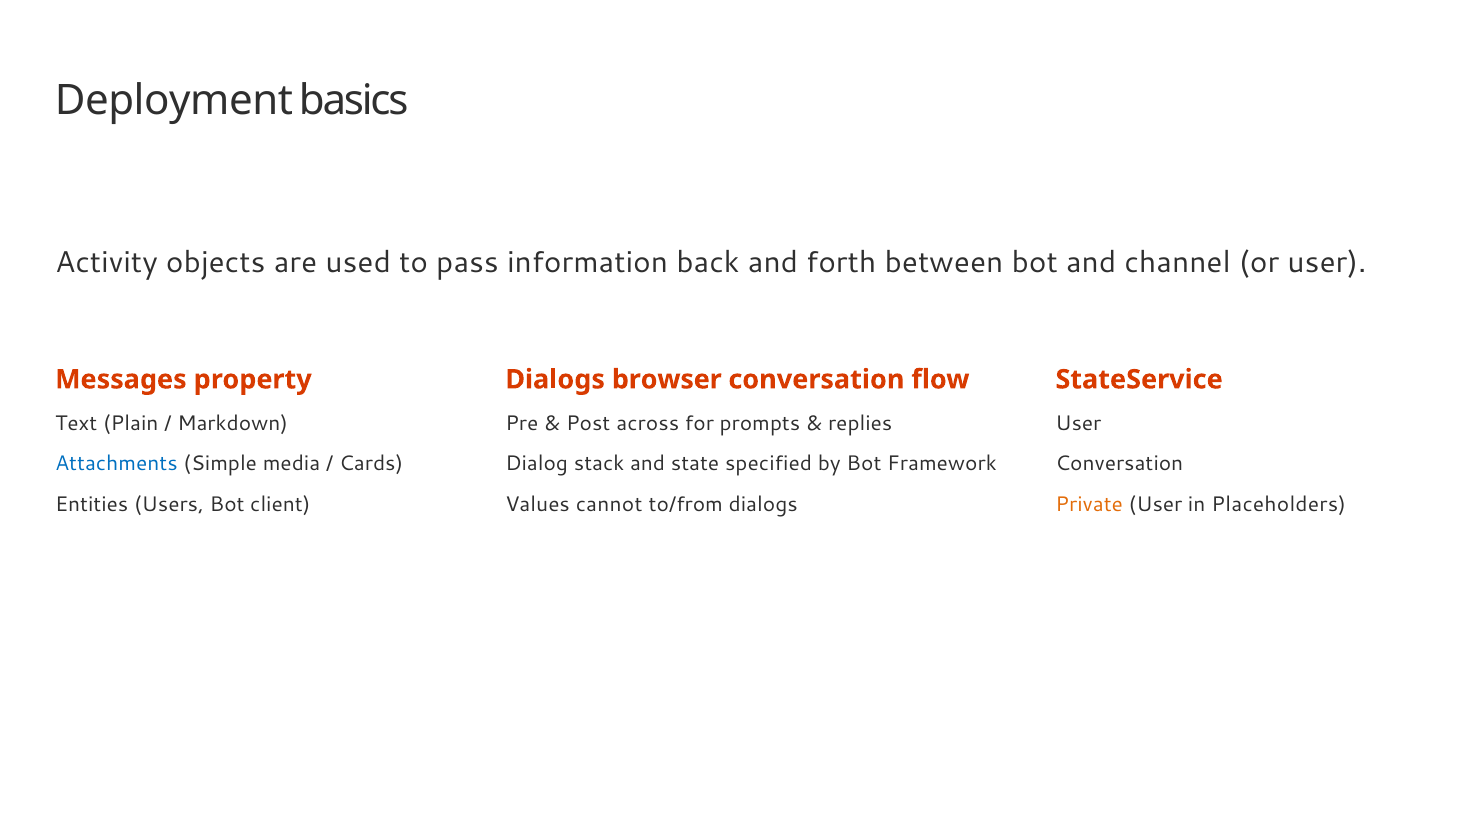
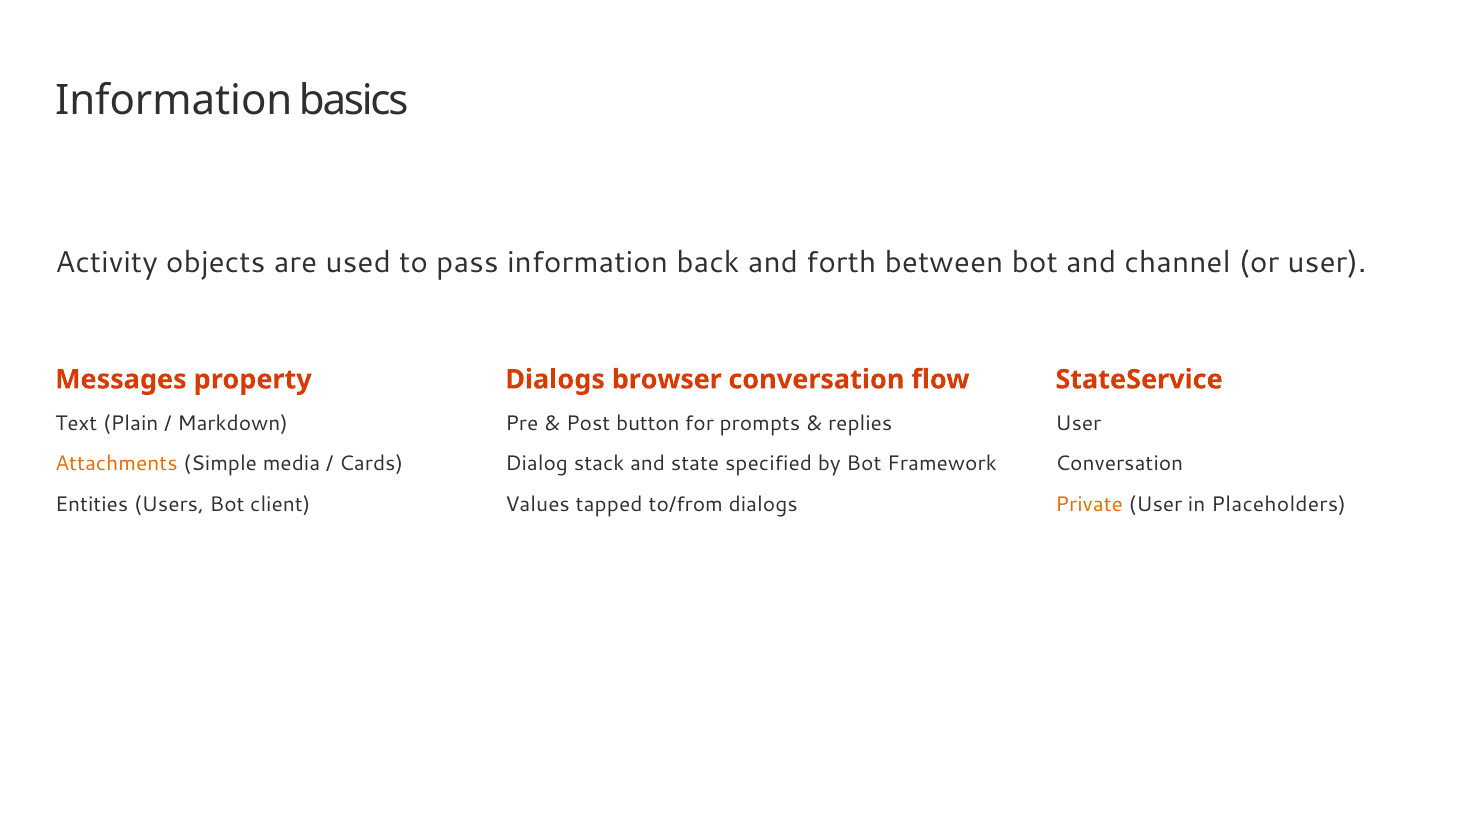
Deployment at (174, 101): Deployment -> Information
across: across -> button
Attachments colour: blue -> orange
cannot: cannot -> tapped
